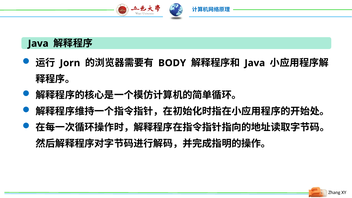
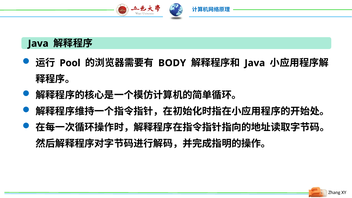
Jorn: Jorn -> Pool
